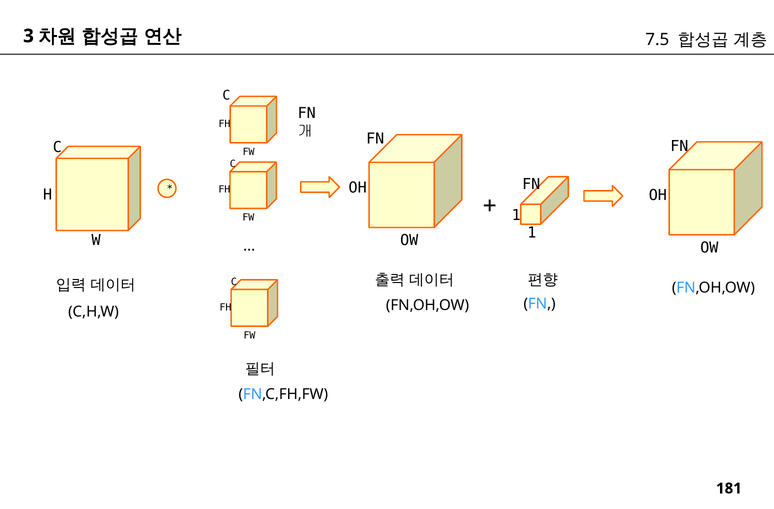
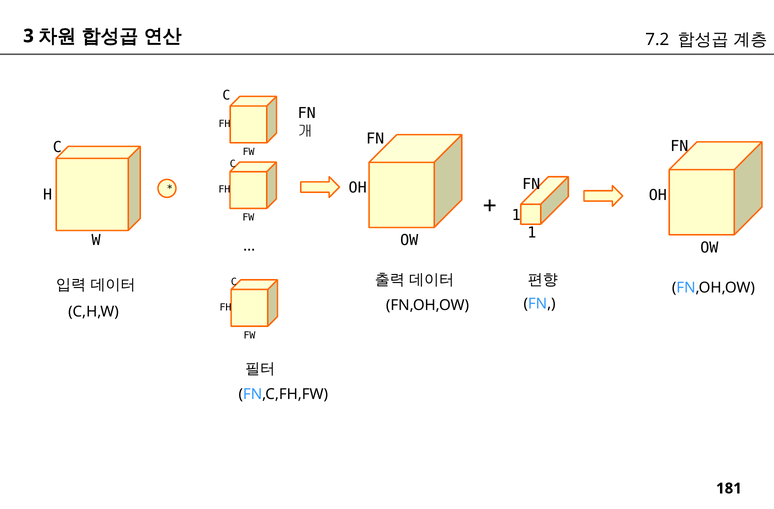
7.5: 7.5 -> 7.2
